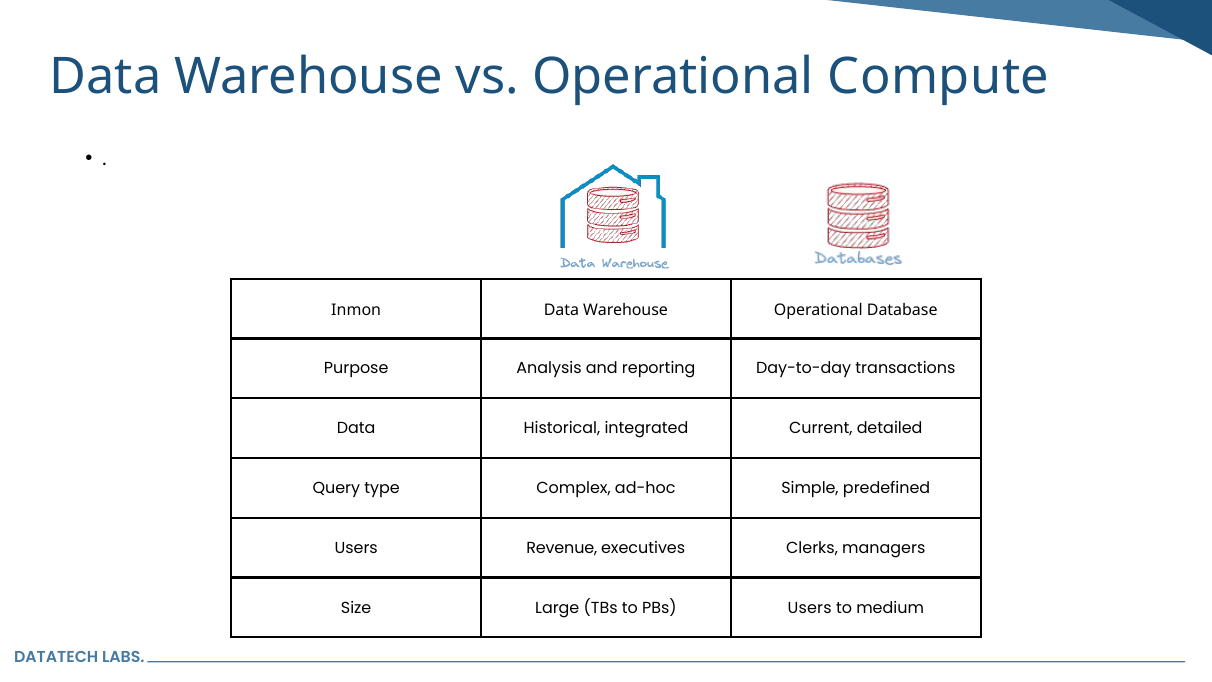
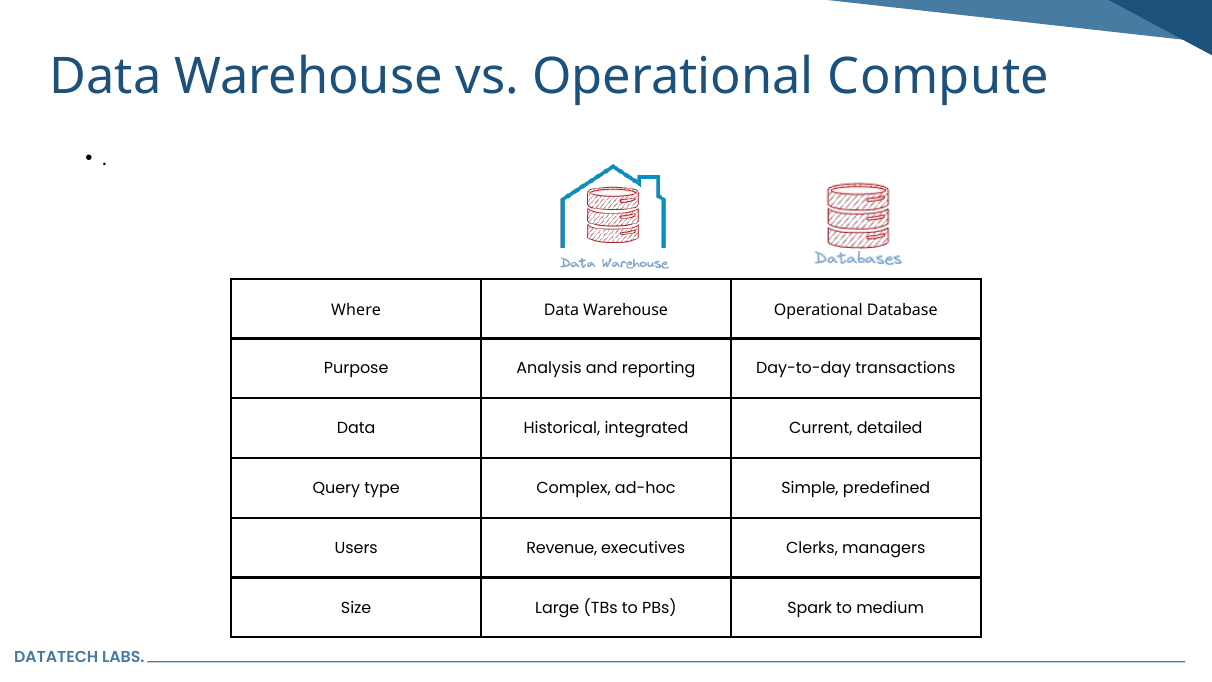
Inmon: Inmon -> Where
PBs Users: Users -> Spark
